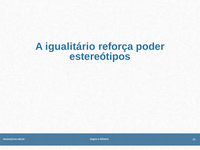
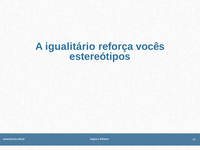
poder: poder -> vocês
